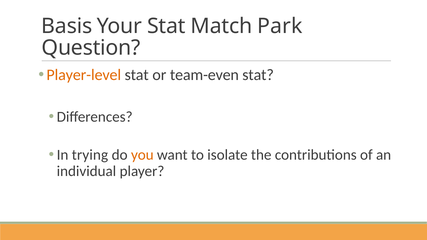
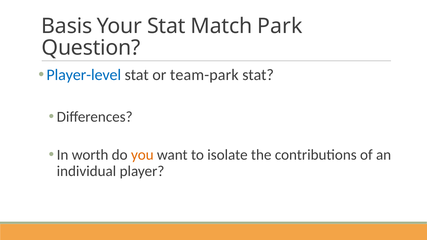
Player-level colour: orange -> blue
team-even: team-even -> team-park
trying: trying -> worth
